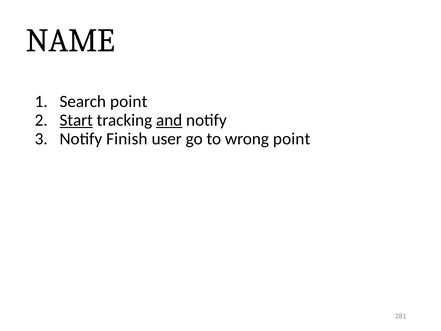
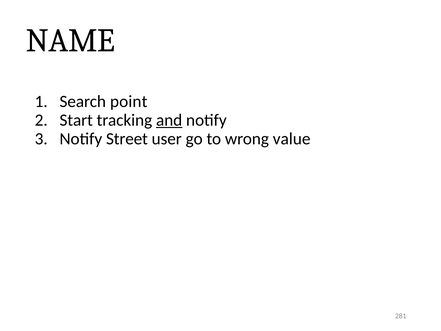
Start underline: present -> none
Finish: Finish -> Street
wrong point: point -> value
